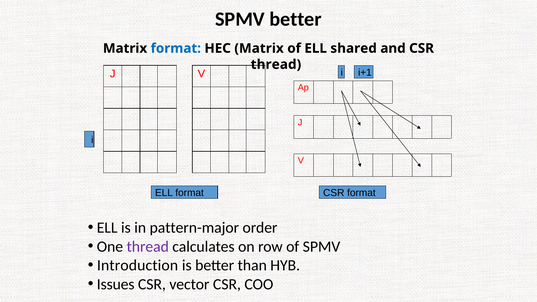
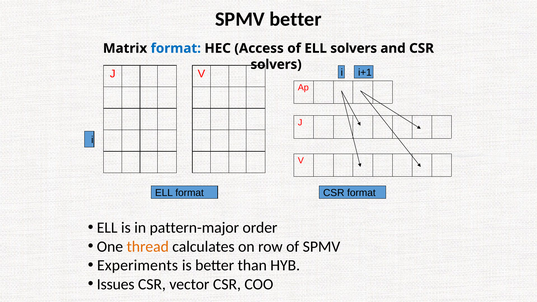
HEC Matrix: Matrix -> Access
ELL shared: shared -> solvers
thread at (276, 64): thread -> solvers
thread at (148, 247) colour: purple -> orange
Introduction: Introduction -> Experiments
